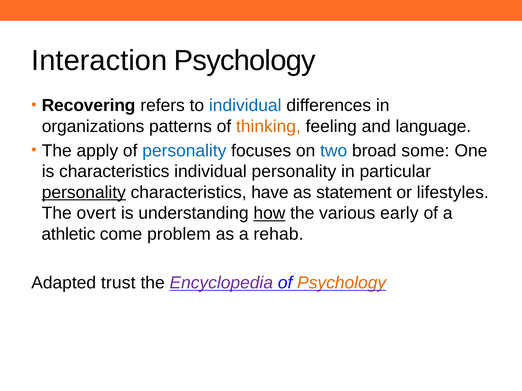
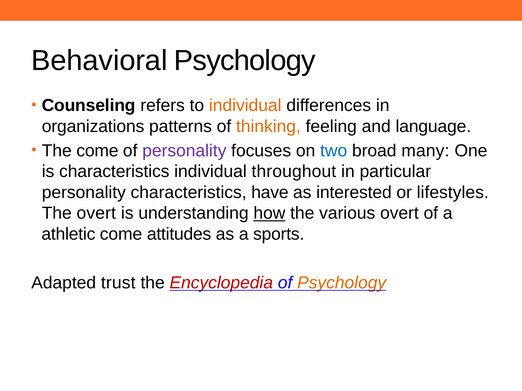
Interaction: Interaction -> Behavioral
Recovering: Recovering -> Counseling
individual at (245, 106) colour: blue -> orange
The apply: apply -> come
personality at (184, 151) colour: blue -> purple
some: some -> many
individual personality: personality -> throughout
personality at (84, 193) underline: present -> none
statement: statement -> interested
various early: early -> overt
problem: problem -> attitudes
rehab: rehab -> sports
Encyclopedia colour: purple -> red
